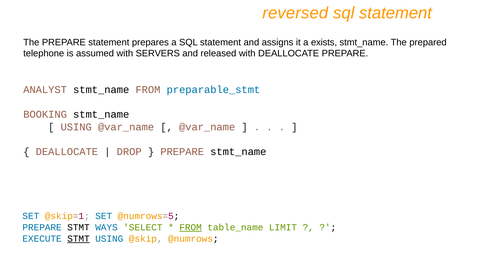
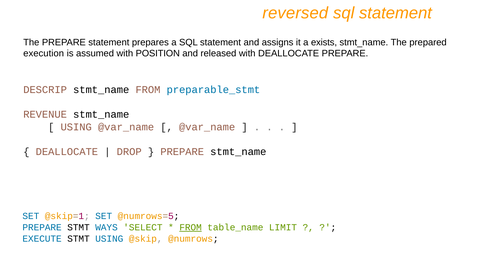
telephone: telephone -> execution
SERVERS: SERVERS -> POSITION
ANALYST: ANALYST -> DESCRIP
BOOKING: BOOKING -> REVENUE
STMT at (78, 239) underline: present -> none
